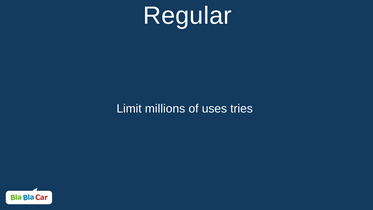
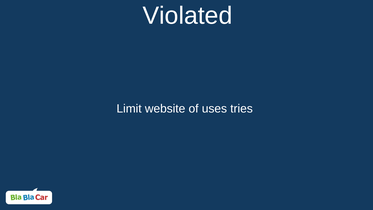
Regular: Regular -> Violated
millions: millions -> website
